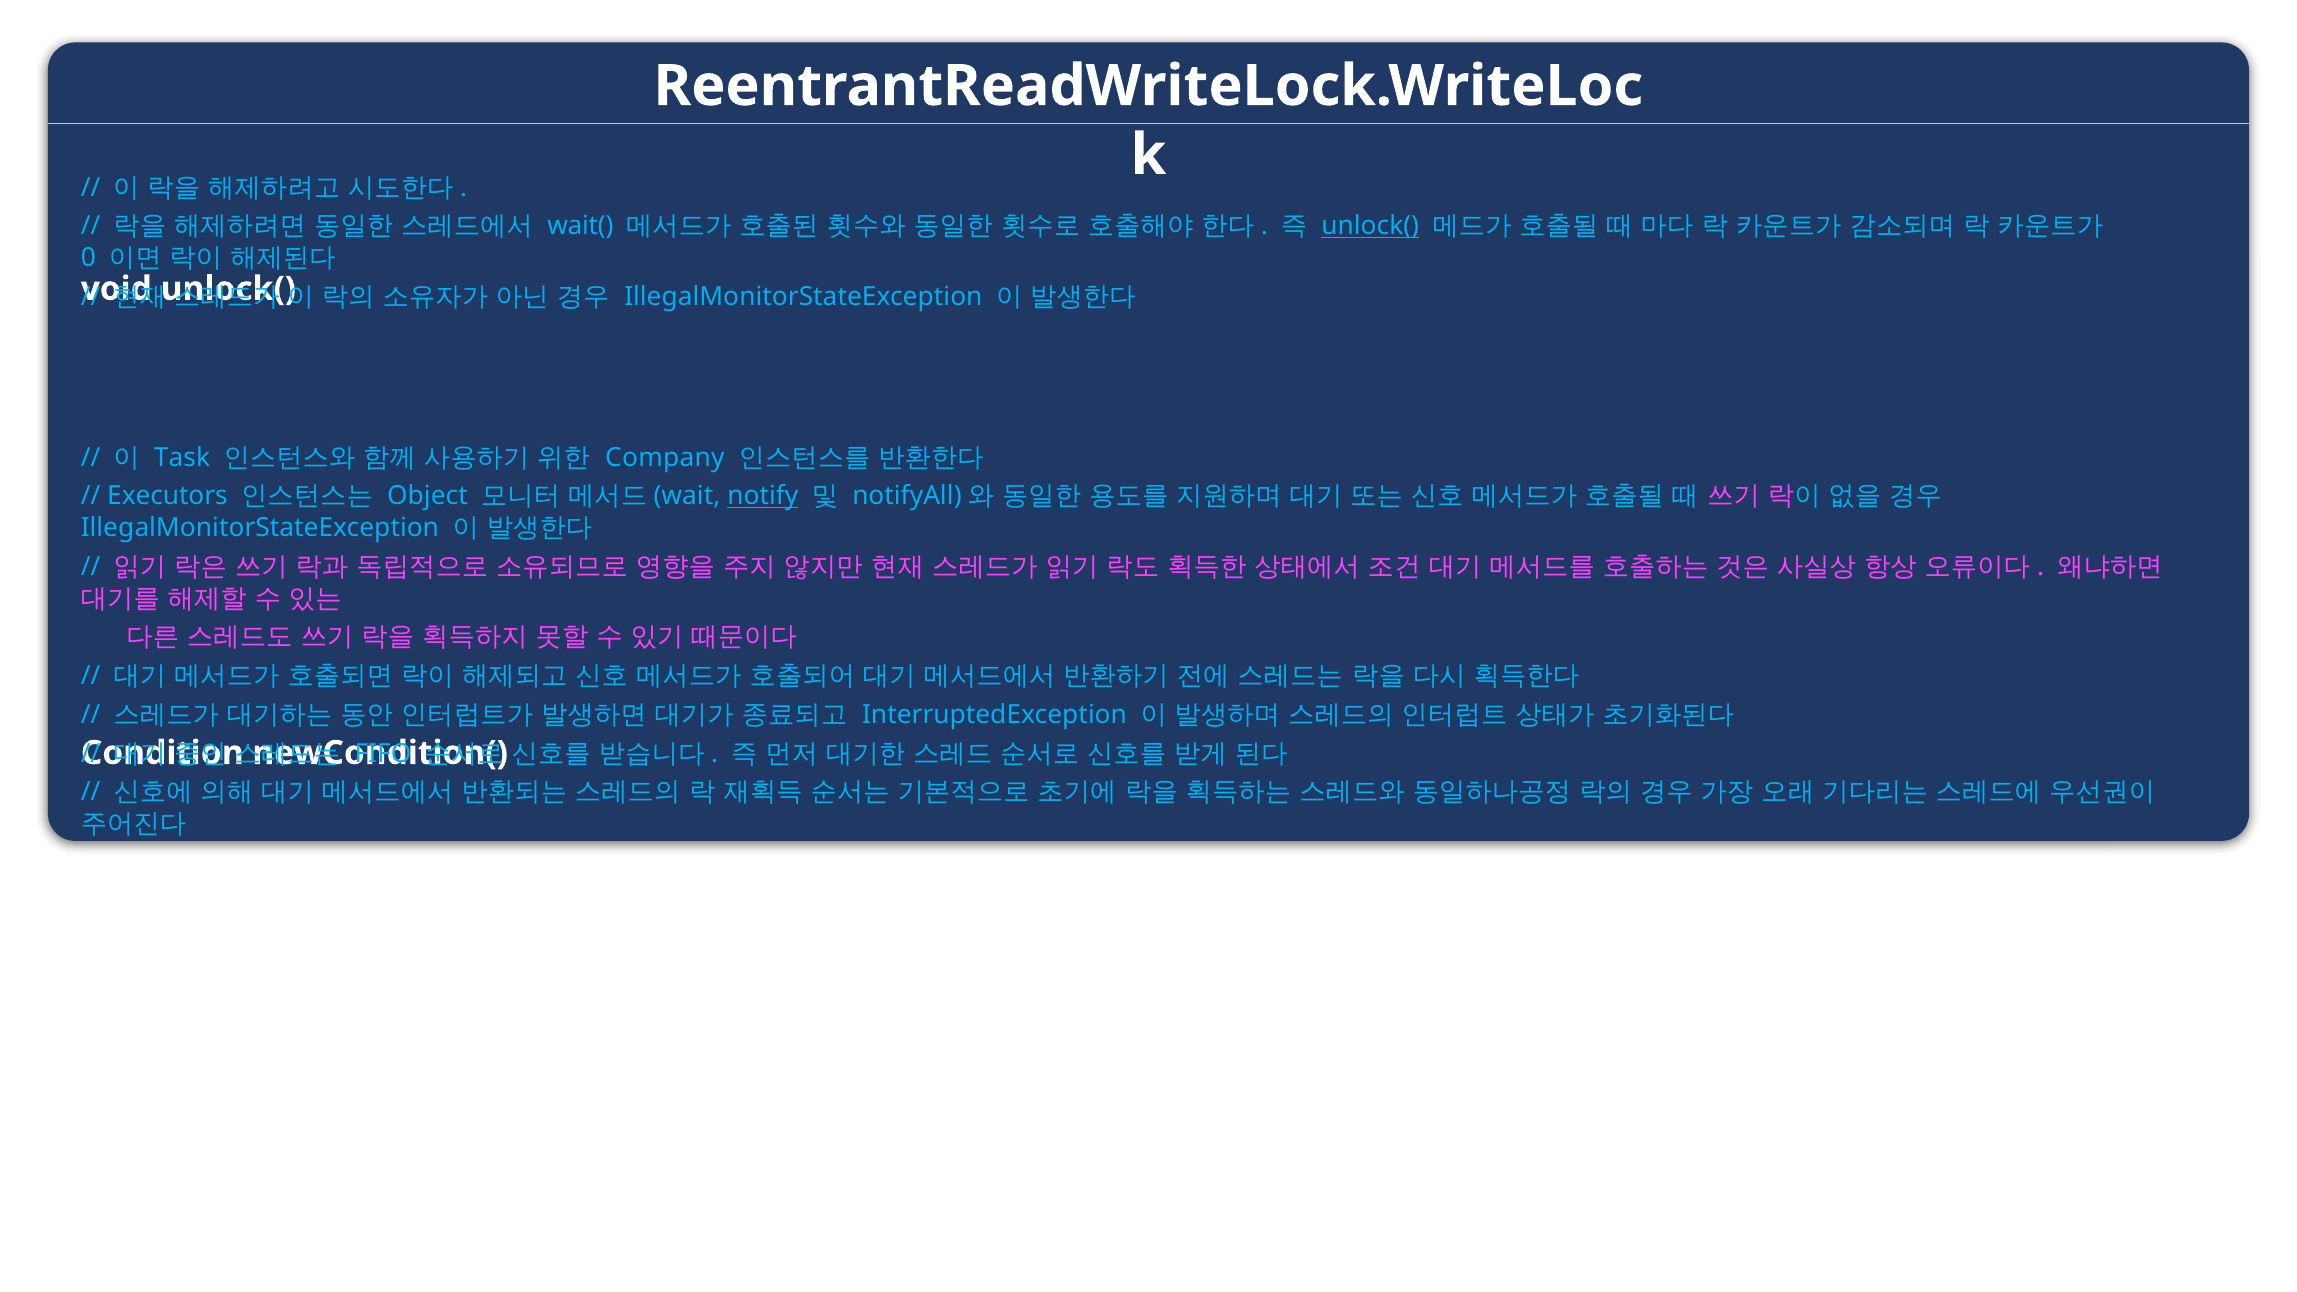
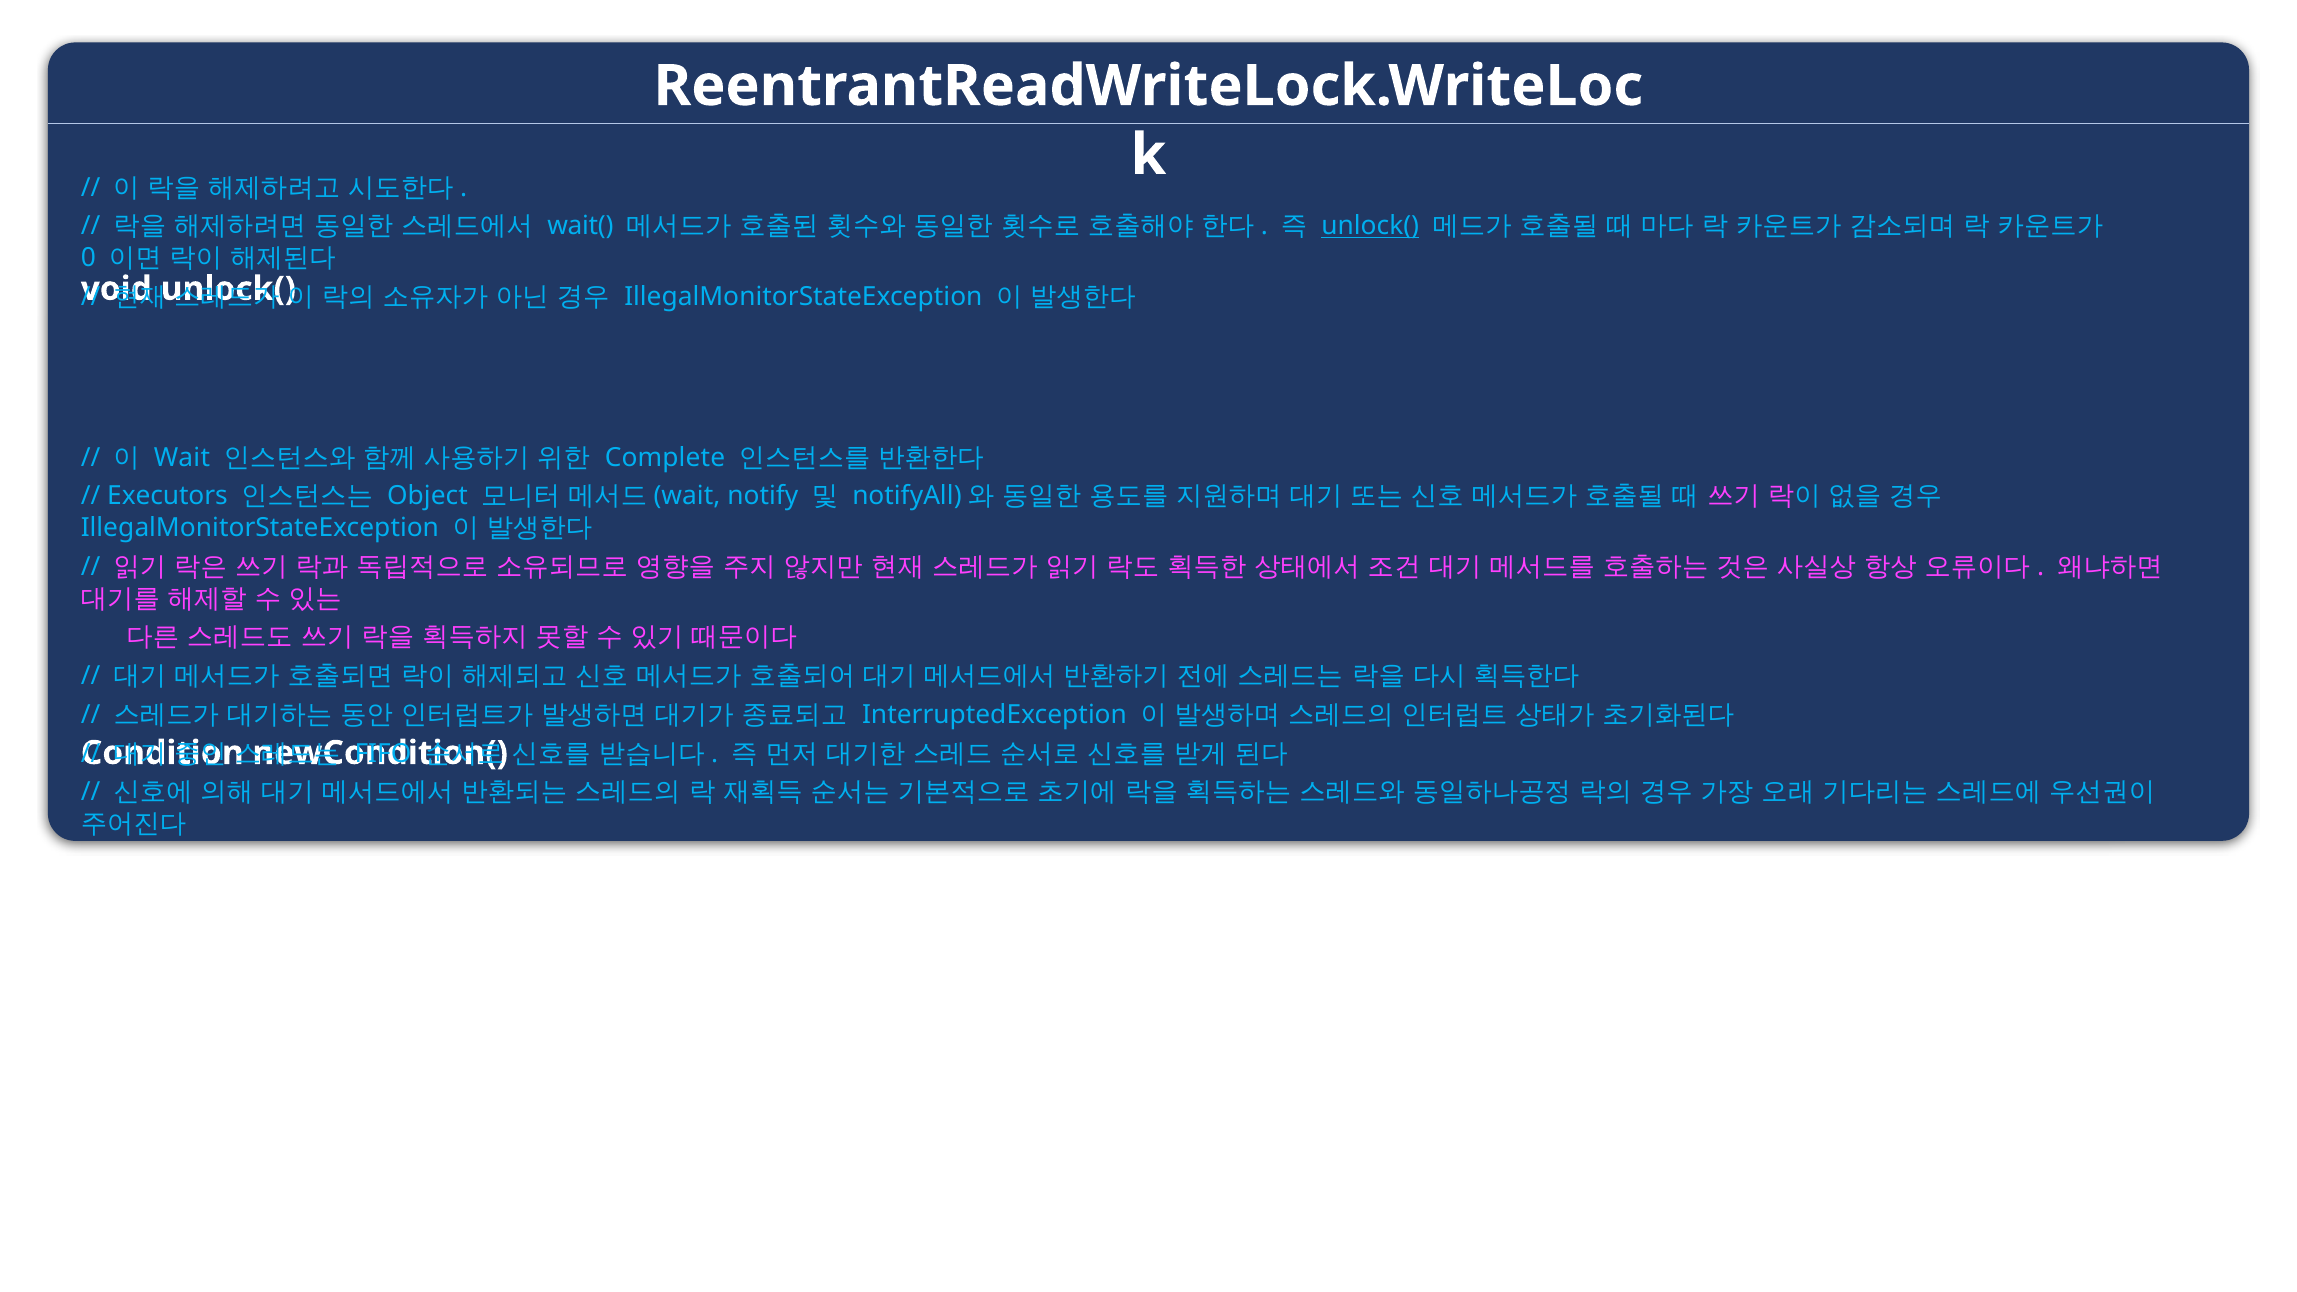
Task: Task -> Wait
Company: Company -> Complete
notify underline: present -> none
